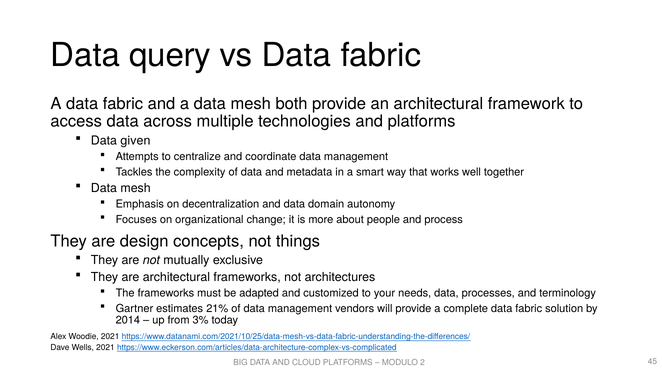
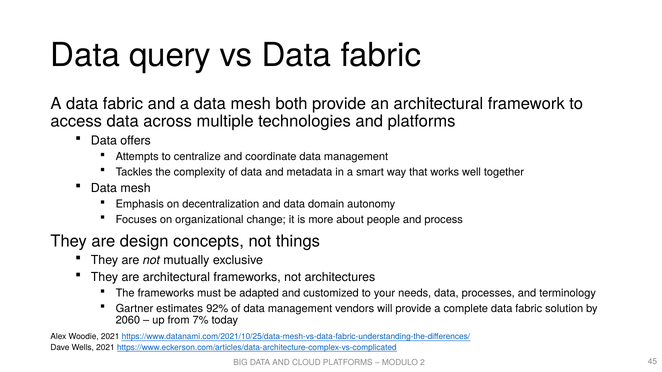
given: given -> offers
21%: 21% -> 92%
2014: 2014 -> 2060
3%: 3% -> 7%
